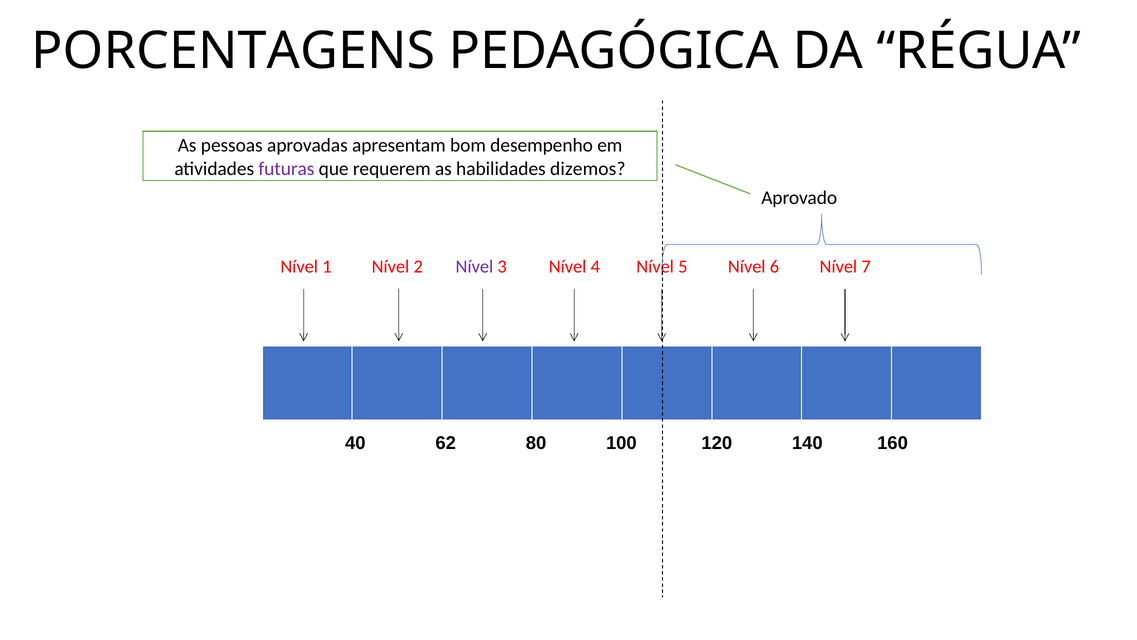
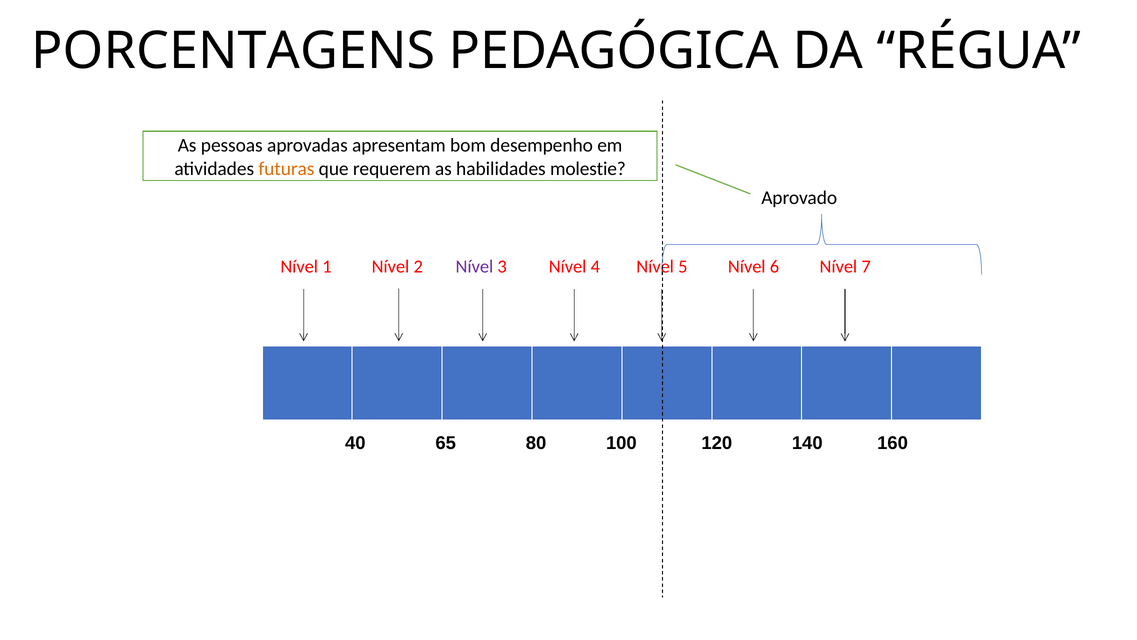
futuras colour: purple -> orange
dizemos: dizemos -> molestie
62: 62 -> 65
